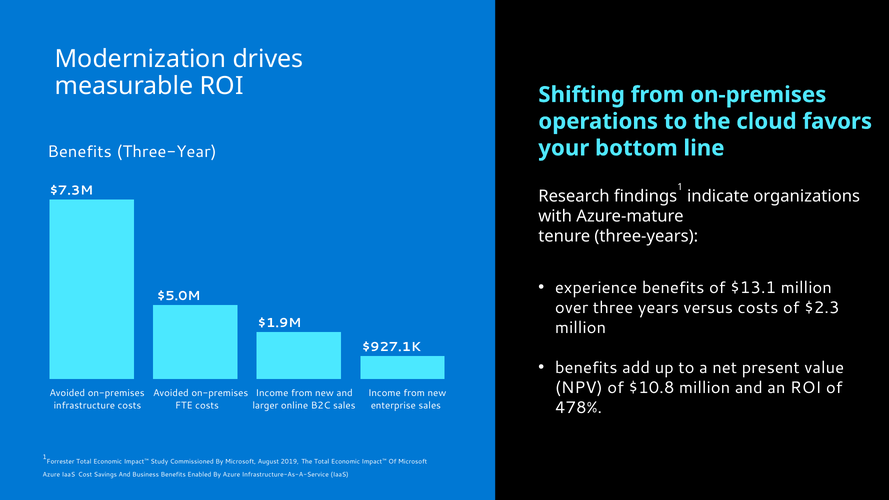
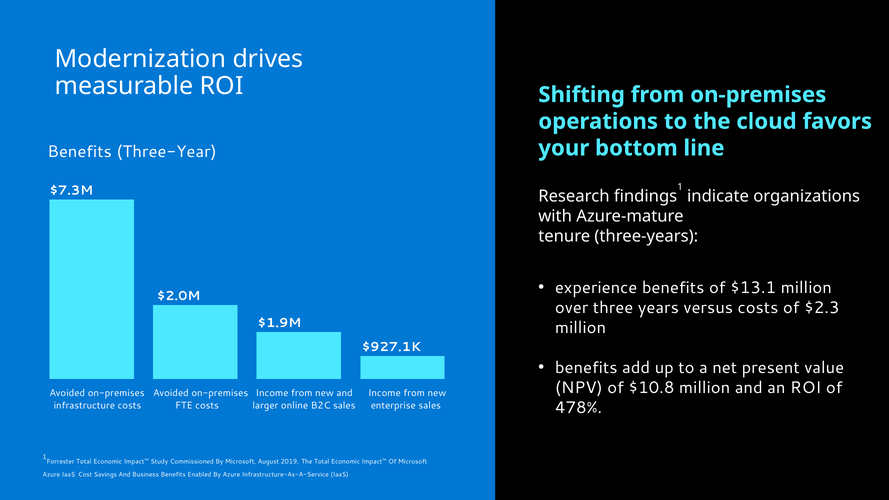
$5.0M: $5.0M -> $2.0M
